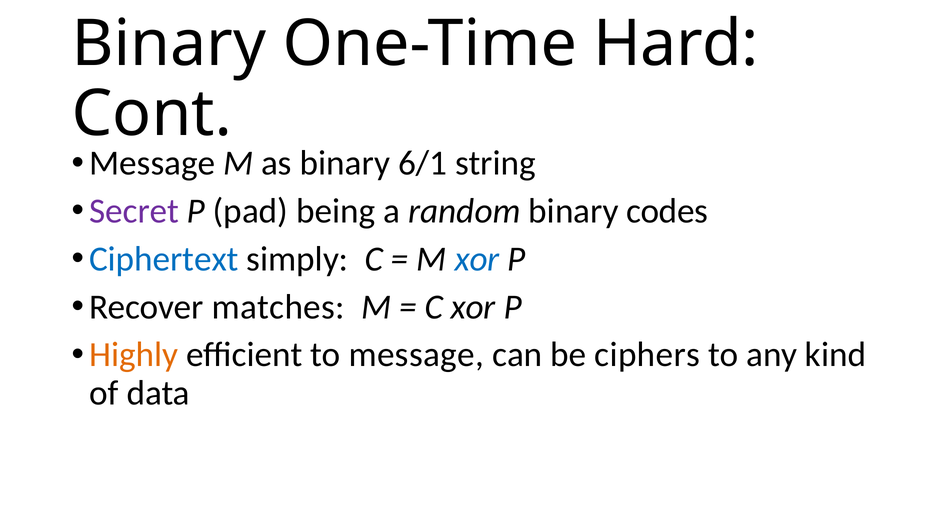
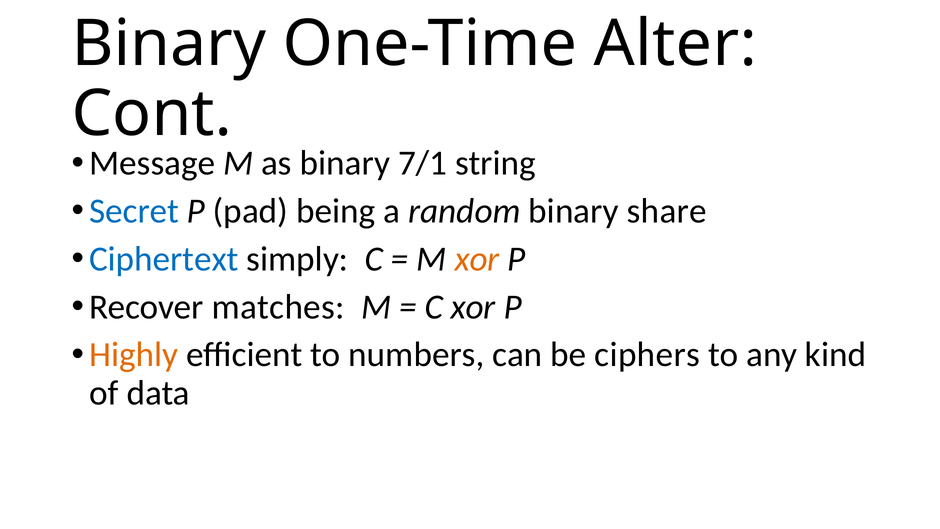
Hard: Hard -> Alter
6/1: 6/1 -> 7/1
Secret colour: purple -> blue
codes: codes -> share
xor at (477, 259) colour: blue -> orange
to message: message -> numbers
